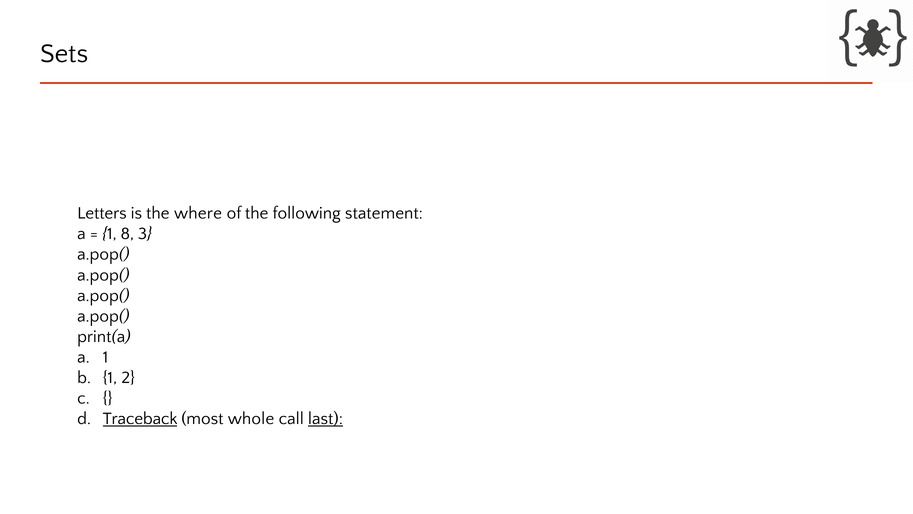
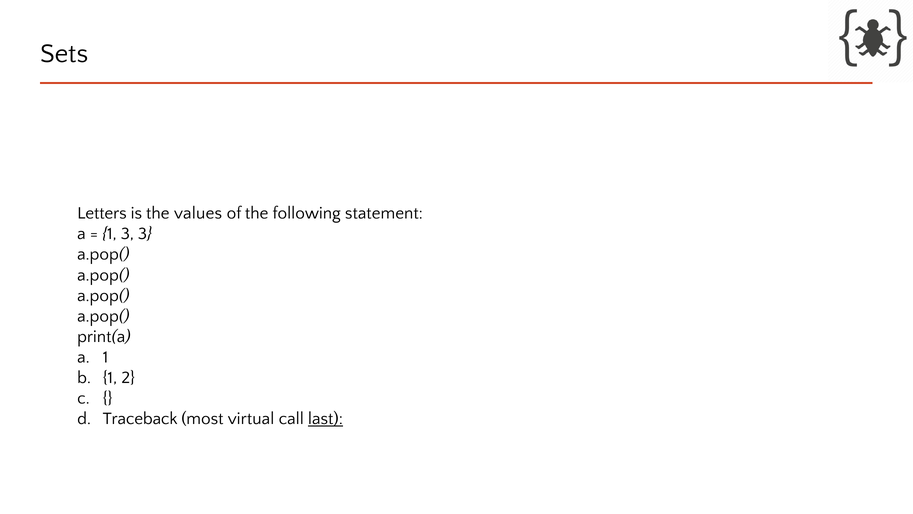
where: where -> values
1 8: 8 -> 3
Traceback underline: present -> none
whole: whole -> virtual
